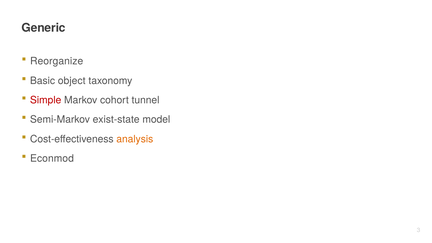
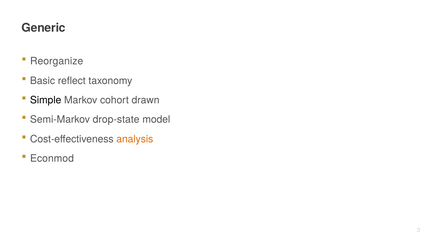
object: object -> reflect
Simple colour: red -> black
tunnel: tunnel -> drawn
exist-state: exist-state -> drop-state
